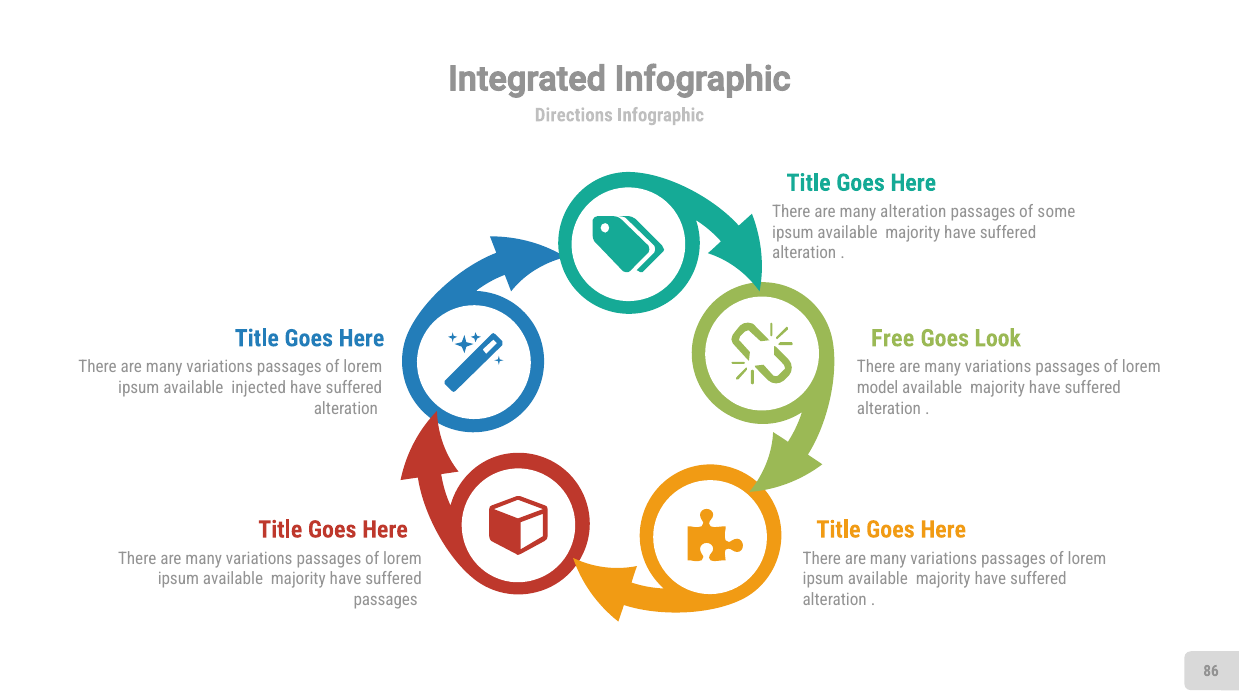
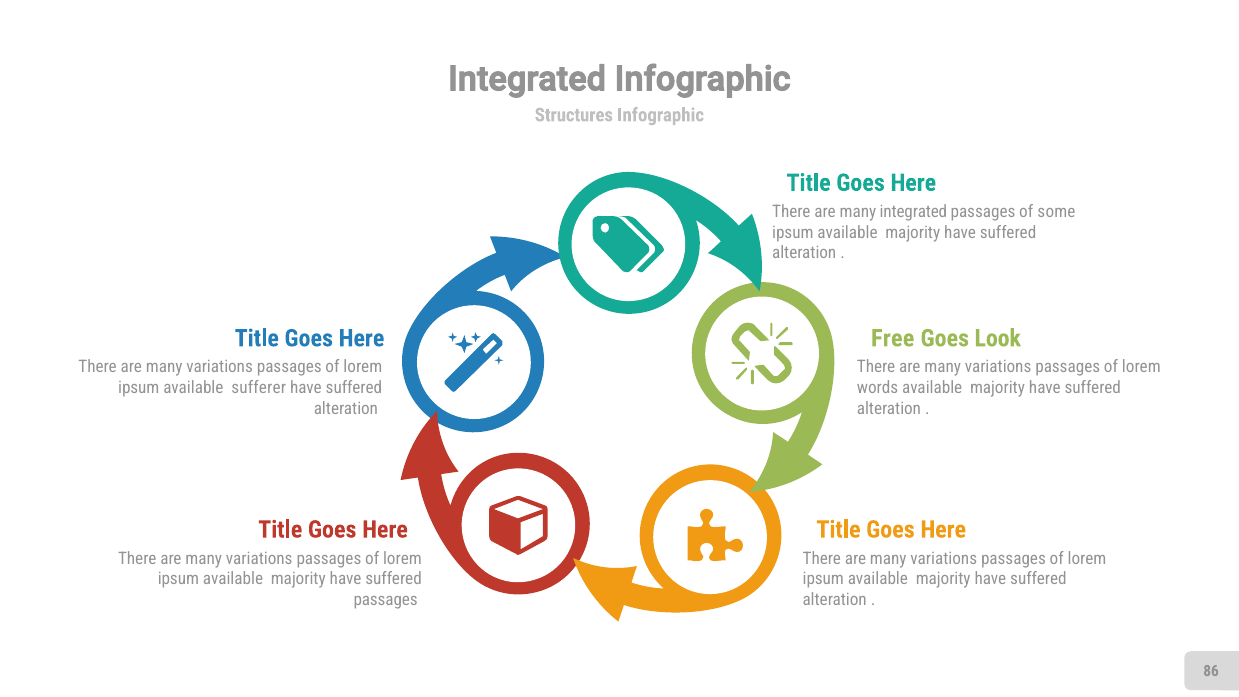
Directions: Directions -> Structures
many alteration: alteration -> integrated
injected: injected -> sufferer
model: model -> words
